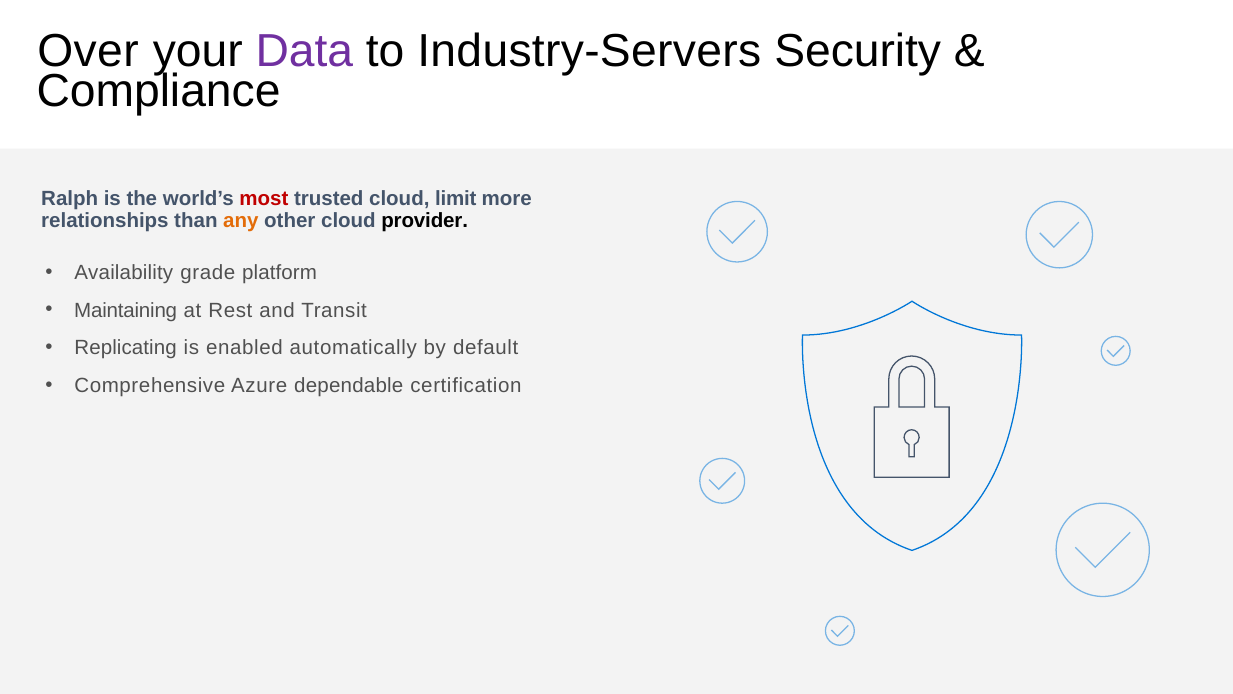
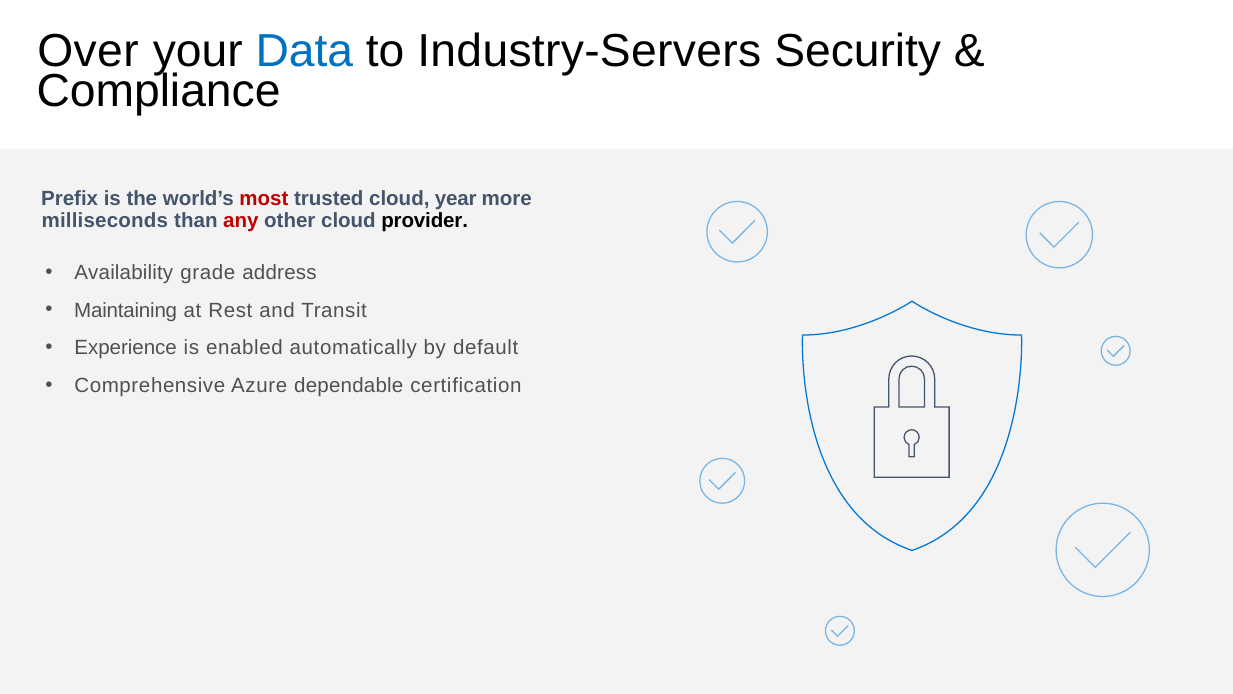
Data colour: purple -> blue
Ralph: Ralph -> Prefix
limit: limit -> year
relationships: relationships -> milliseconds
any colour: orange -> red
platform: platform -> address
Replicating: Replicating -> Experience
